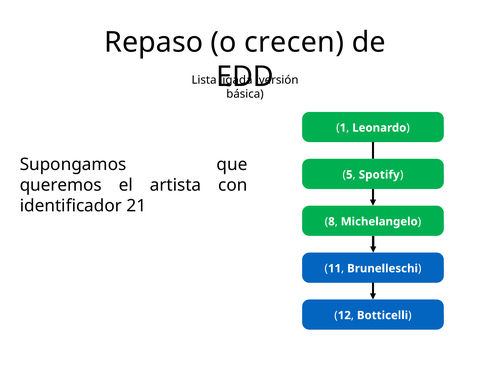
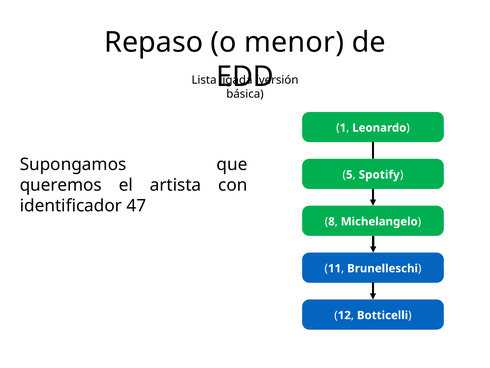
crecen: crecen -> menor
21: 21 -> 47
